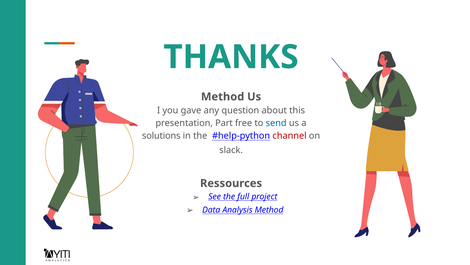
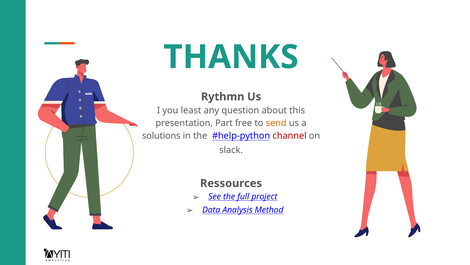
Method at (223, 96): Method -> Rythmn
gave: gave -> least
send colour: blue -> orange
